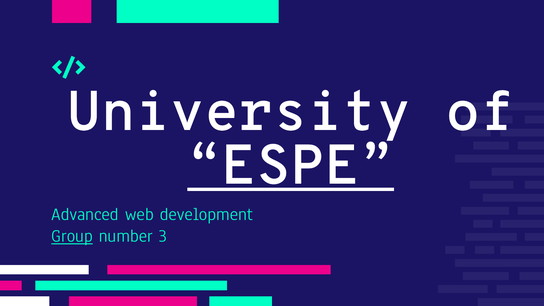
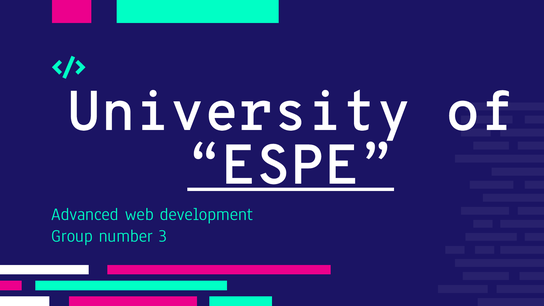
Group underline: present -> none
